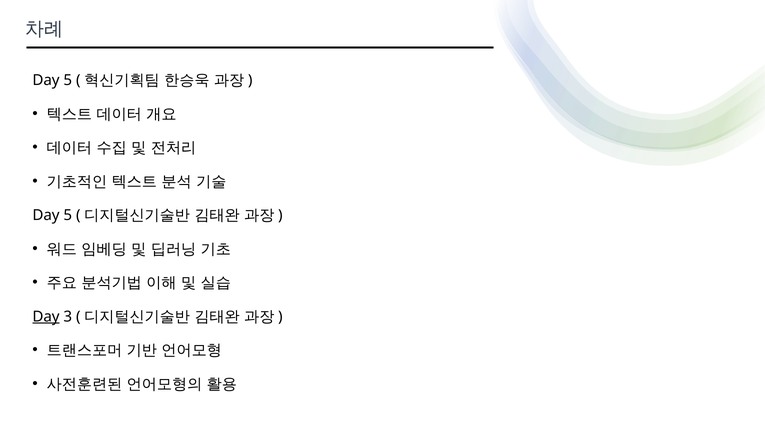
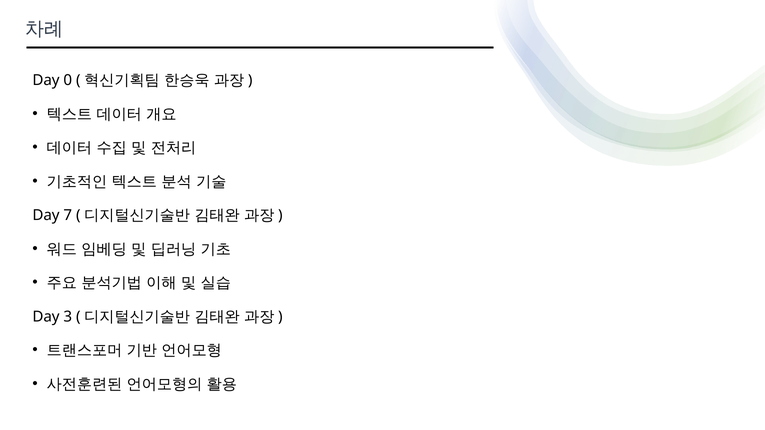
5 at (68, 80): 5 -> 0
5 at (68, 215): 5 -> 7
Day at (46, 317) underline: present -> none
